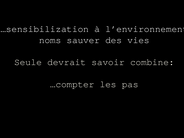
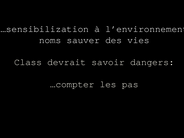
Seule: Seule -> Class
combine: combine -> dangers
